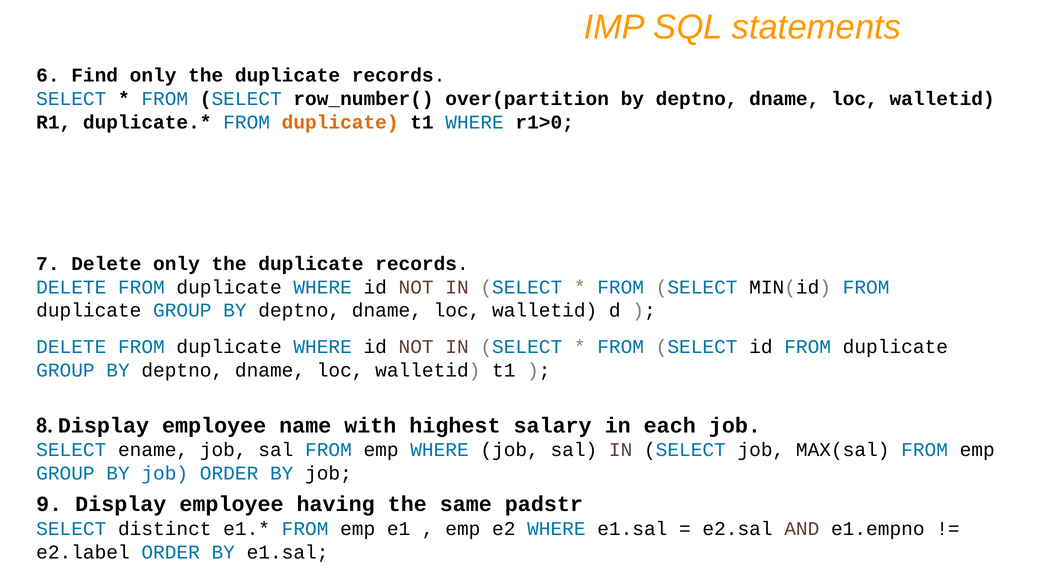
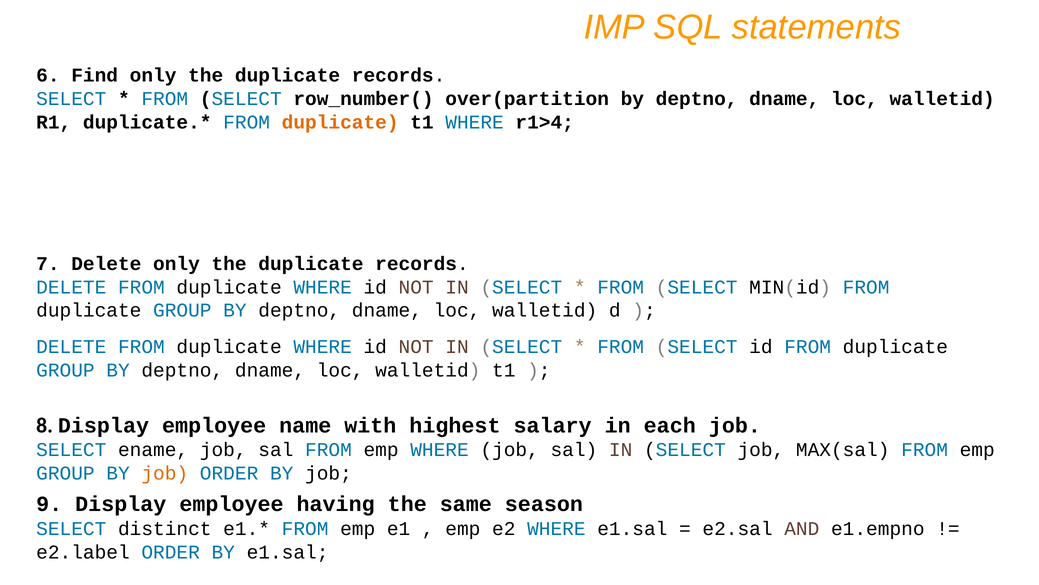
r1>0: r1>0 -> r1>4
job at (165, 473) colour: blue -> orange
padstr: padstr -> season
